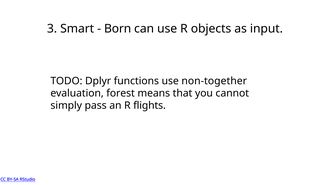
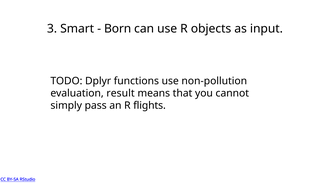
non-together: non-together -> non-pollution
forest: forest -> result
